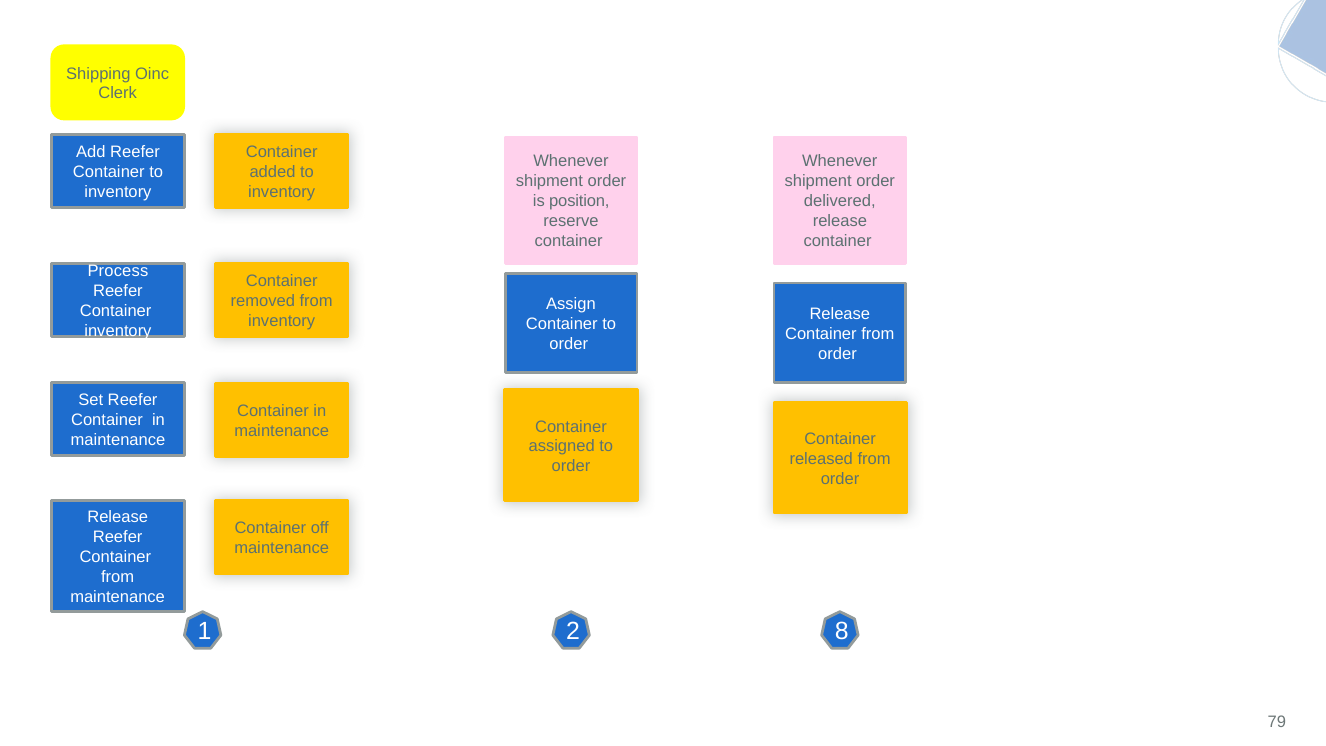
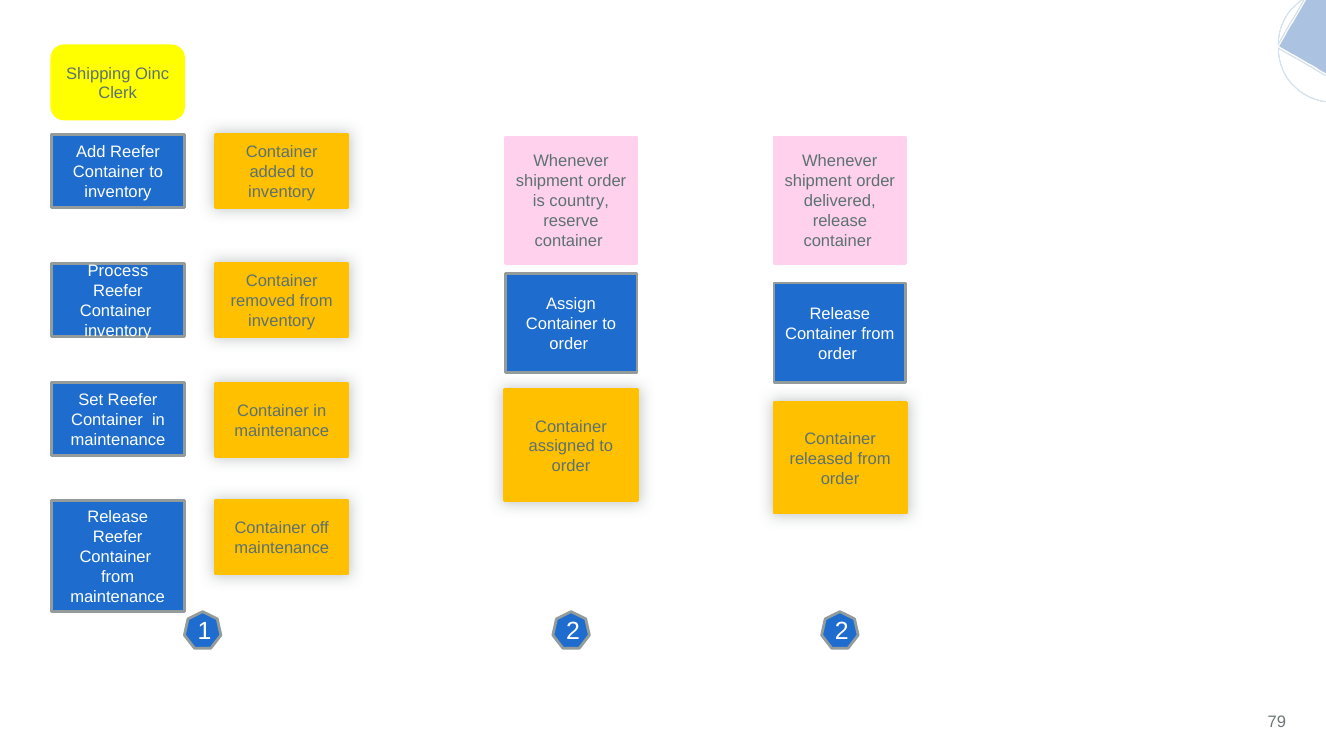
position: position -> country
2 8: 8 -> 2
